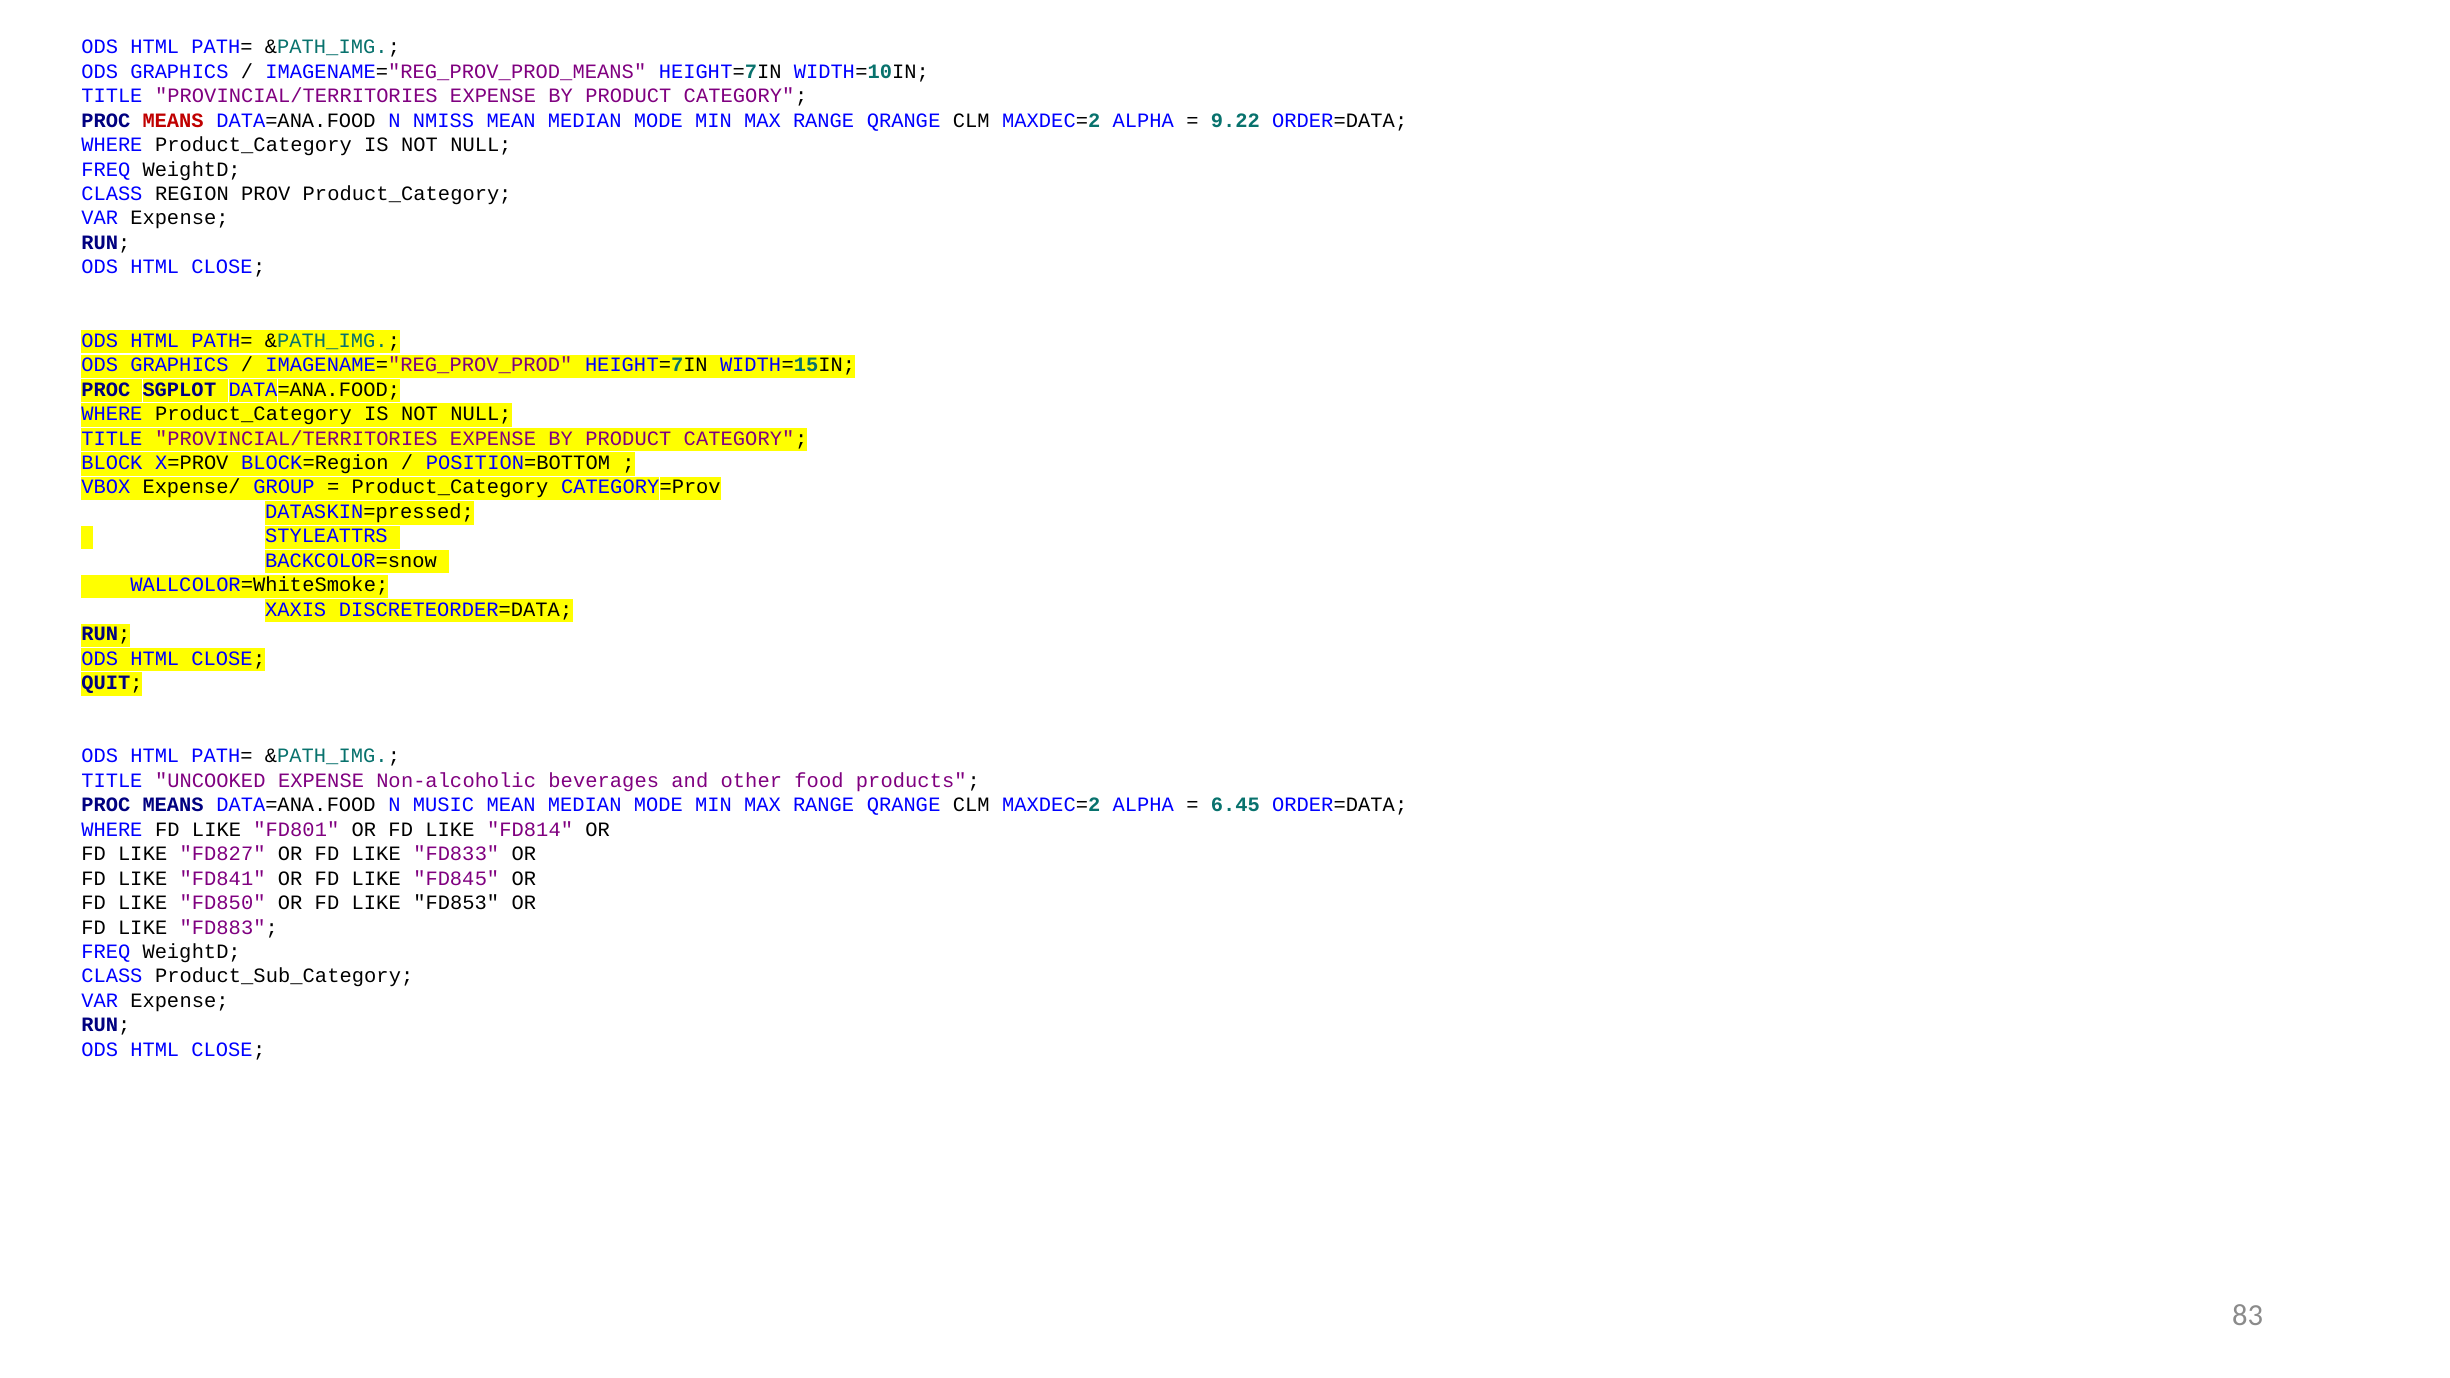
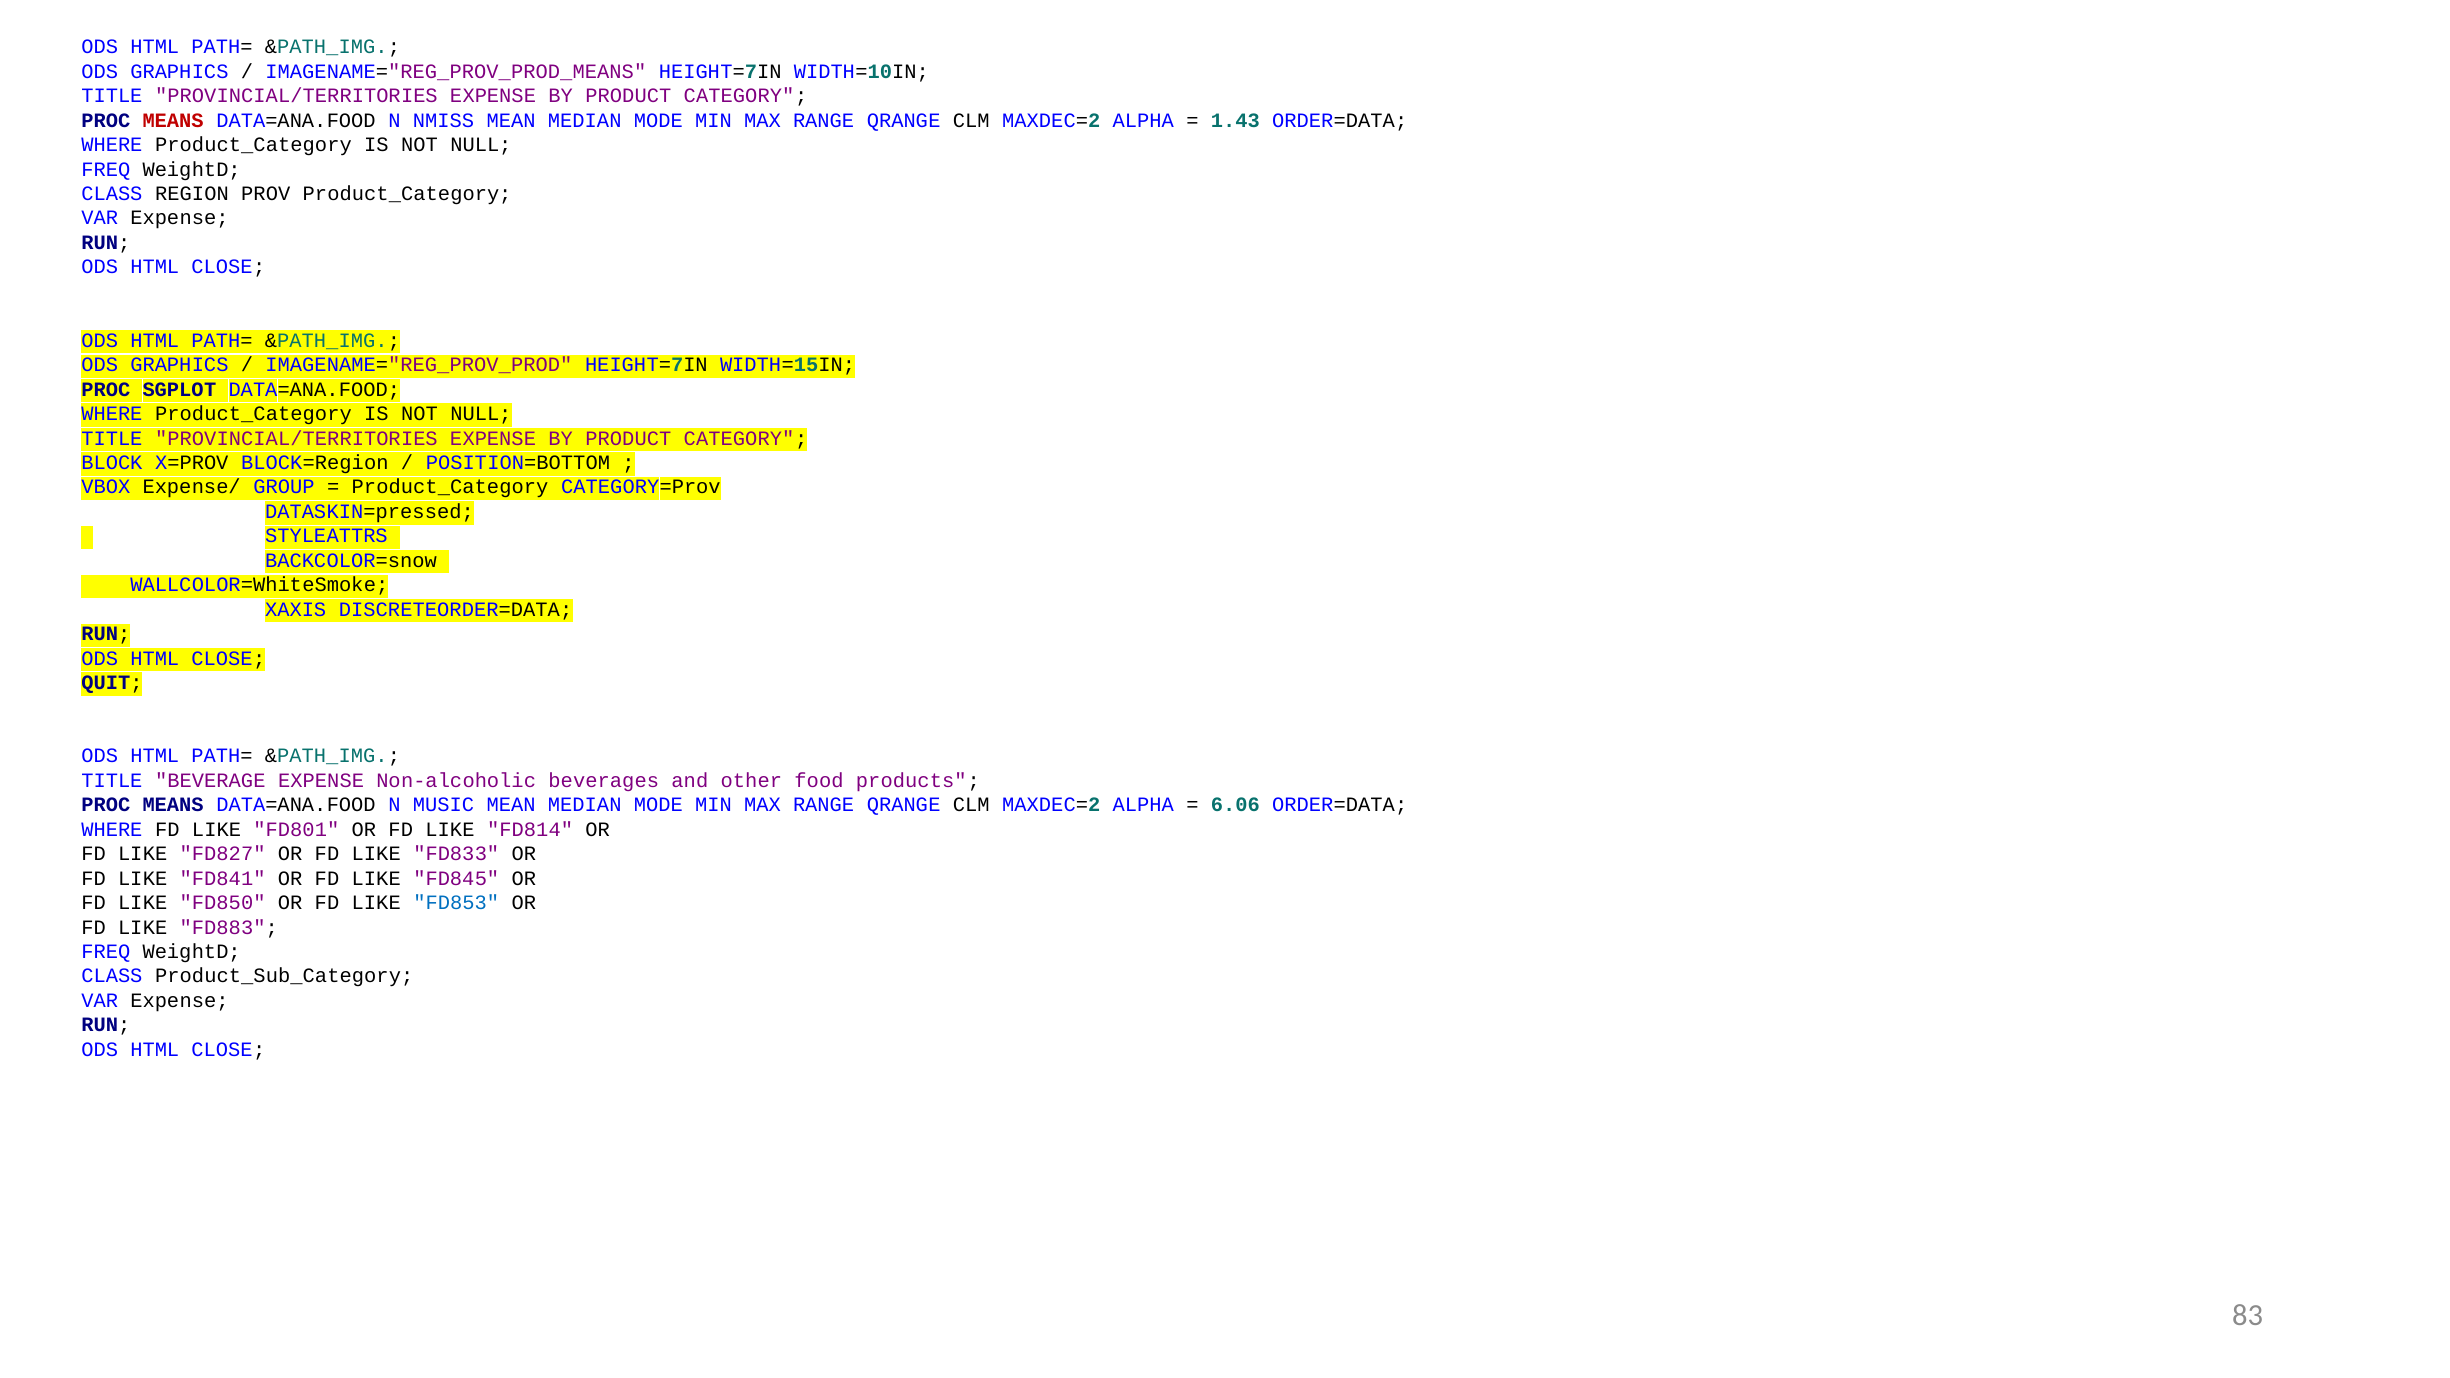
9.22: 9.22 -> 1.43
UNCOOKED: UNCOOKED -> BEVERAGE
6.45: 6.45 -> 6.06
FD853 colour: black -> blue
